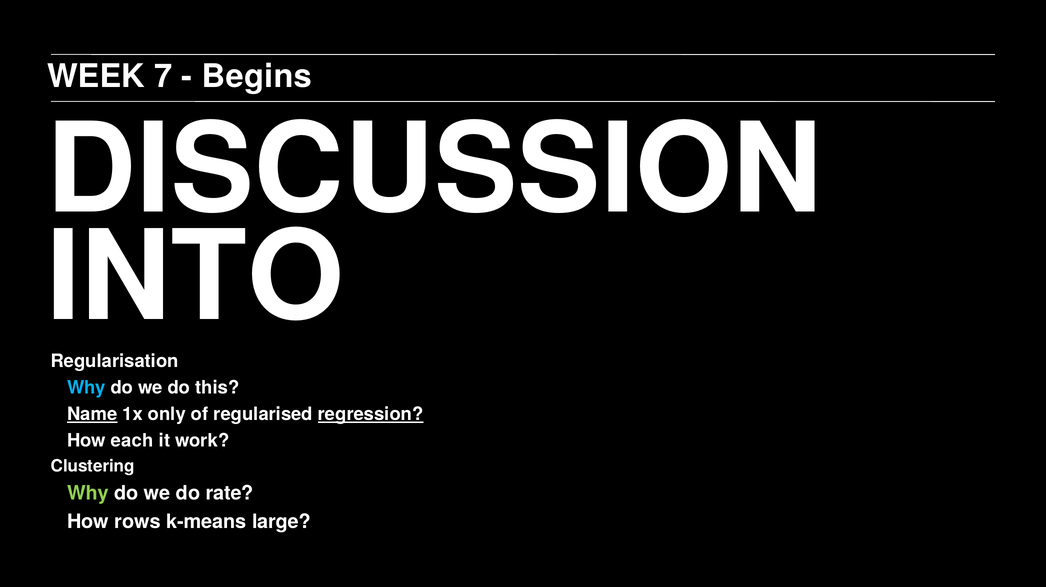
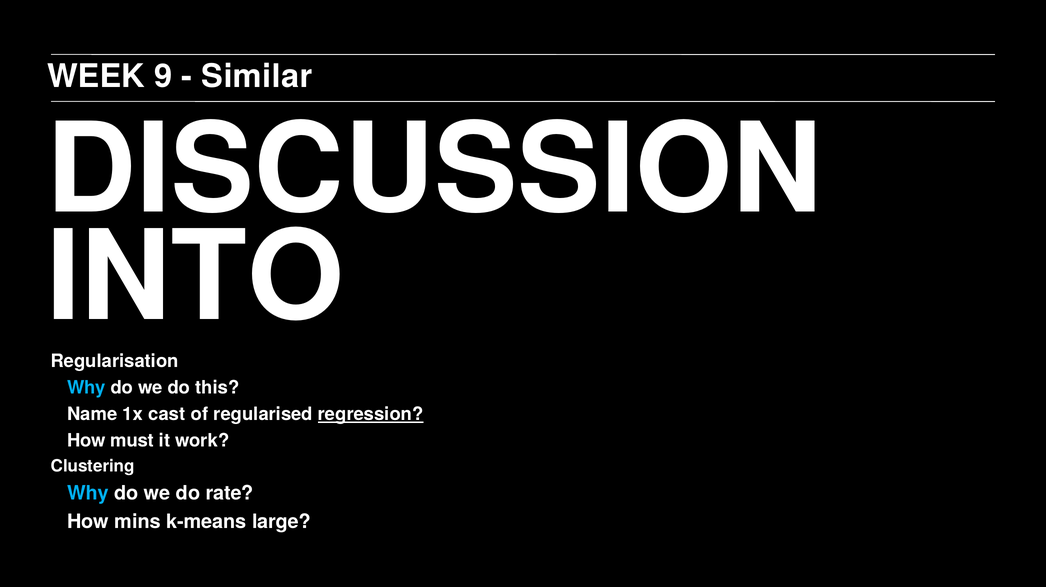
7: 7 -> 9
Begins: Begins -> Similar
Name underline: present -> none
only: only -> cast
each: each -> must
Why at (88, 493) colour: light green -> light blue
rows: rows -> mins
